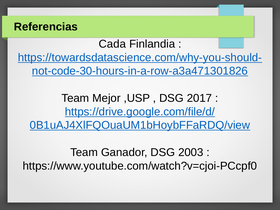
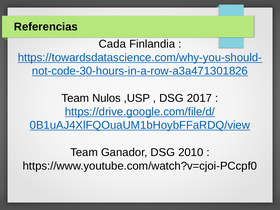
Mejor: Mejor -> Nulos
2003: 2003 -> 2010
